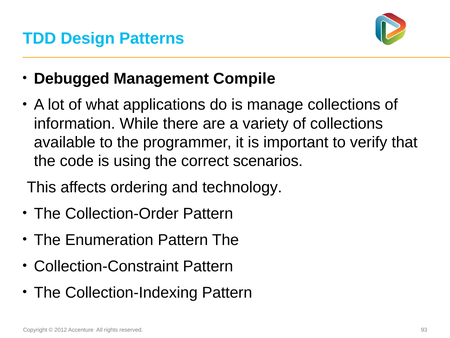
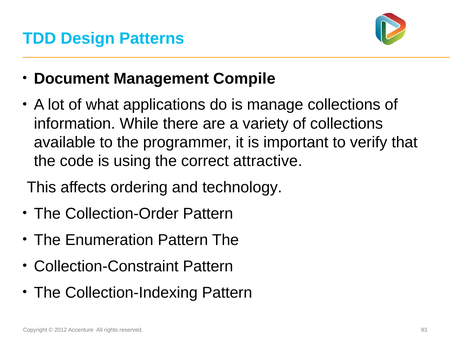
Debugged: Debugged -> Document
scenarios: scenarios -> attractive
